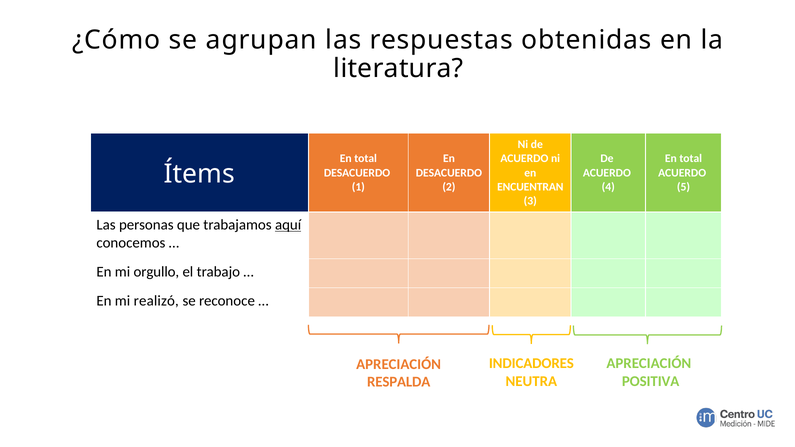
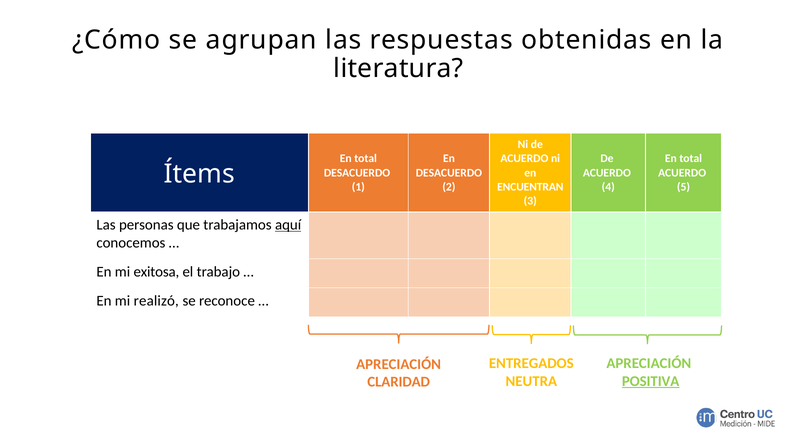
orgullo: orgullo -> exitosa
INDICADORES: INDICADORES -> ENTREGADOS
POSITIVA underline: none -> present
RESPALDA: RESPALDA -> CLARIDAD
